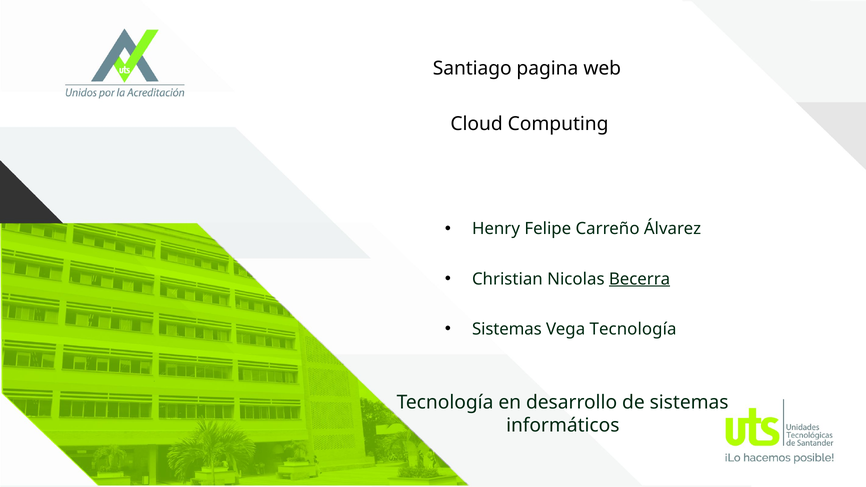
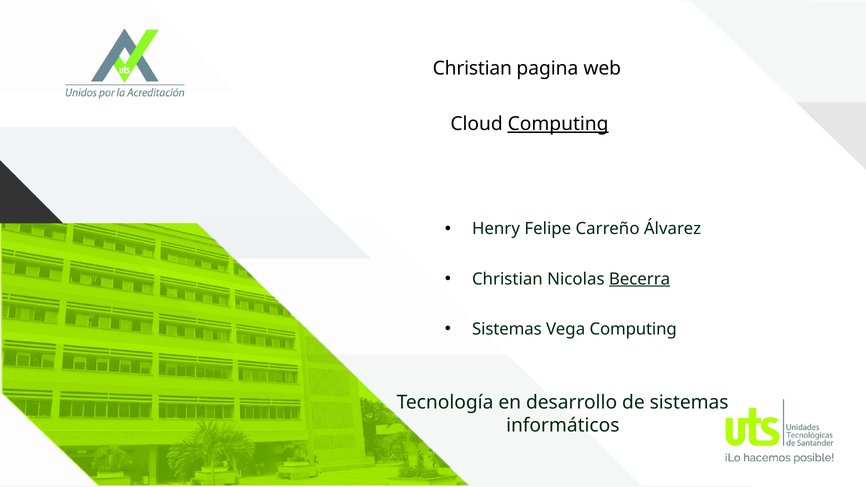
Santiago at (472, 68): Santiago -> Christian
Computing at (558, 124) underline: none -> present
Vega Tecnología: Tecnología -> Computing
